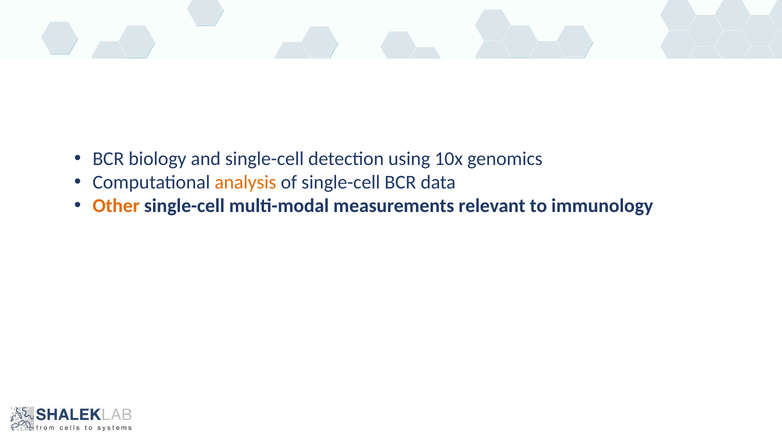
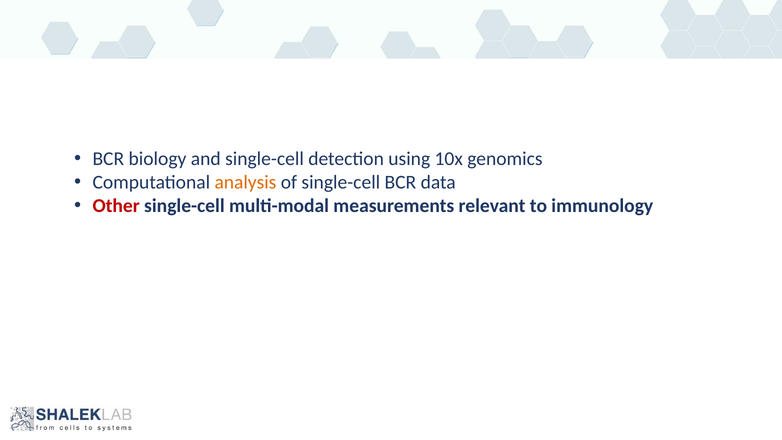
Other colour: orange -> red
